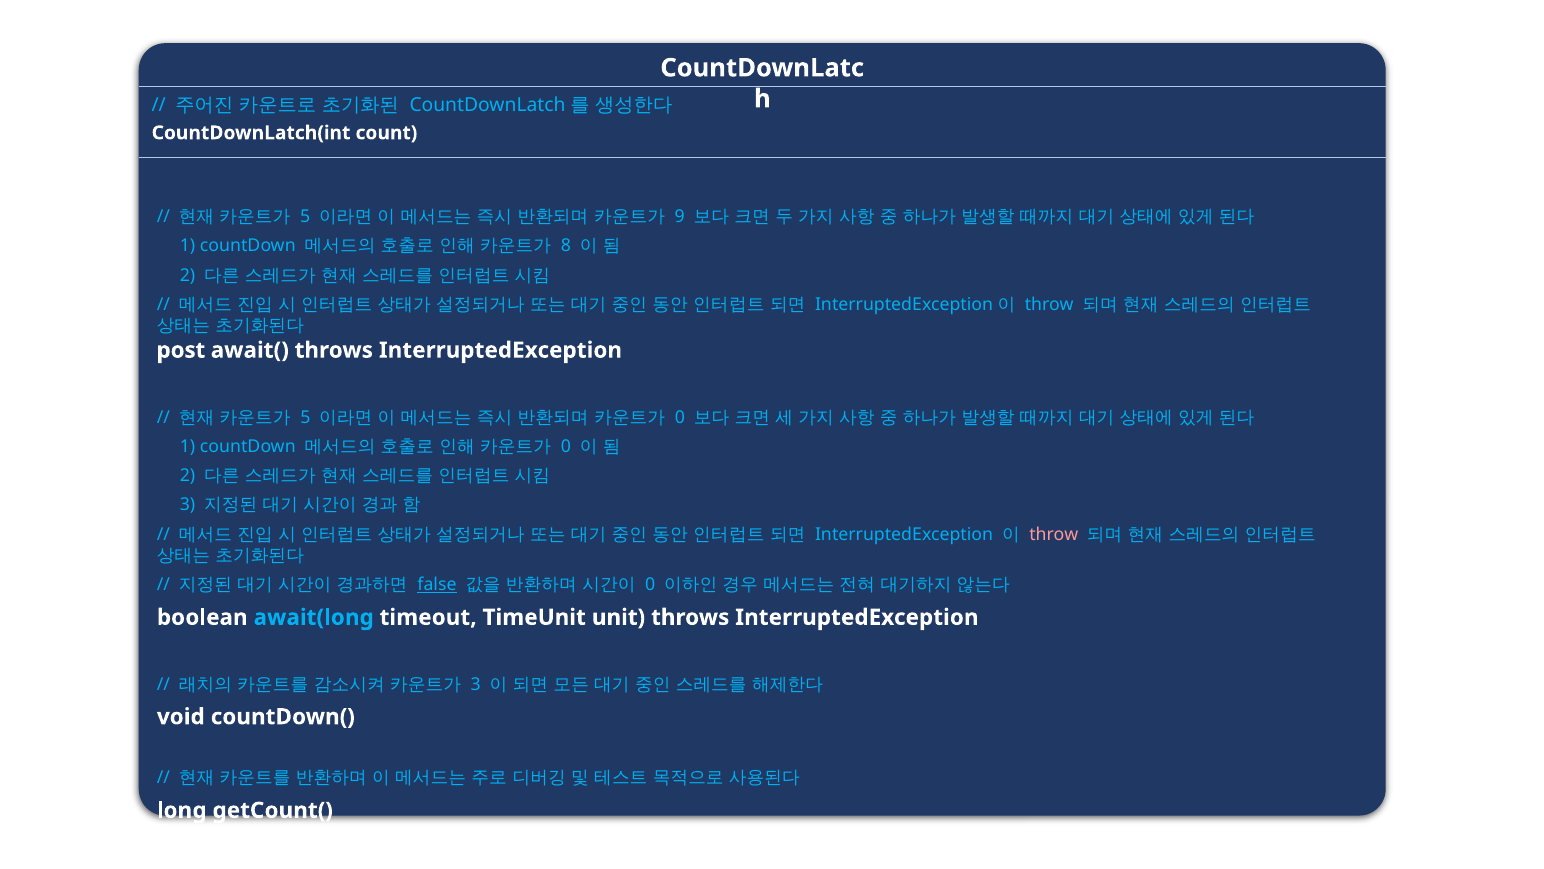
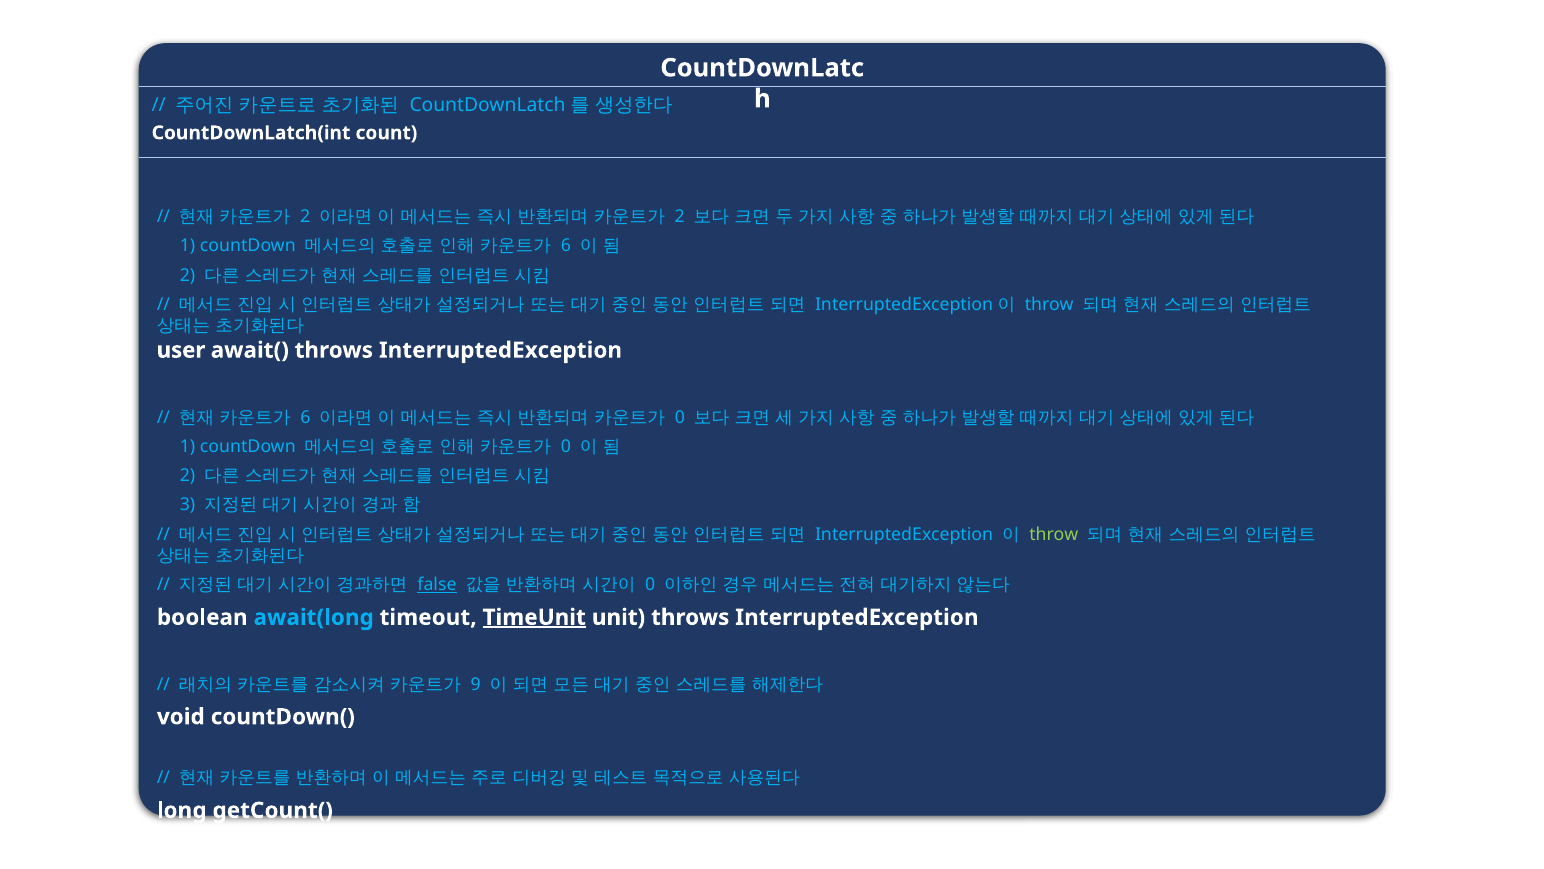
5 at (305, 217): 5 -> 2
9 at (680, 217): 9 -> 2
8 at (566, 246): 8 -> 6
post: post -> user
5 at (305, 417): 5 -> 6
throw at (1054, 534) colour: pink -> light green
TimeUnit underline: none -> present
3 at (476, 684): 3 -> 9
